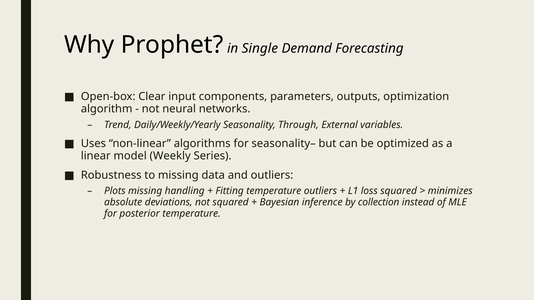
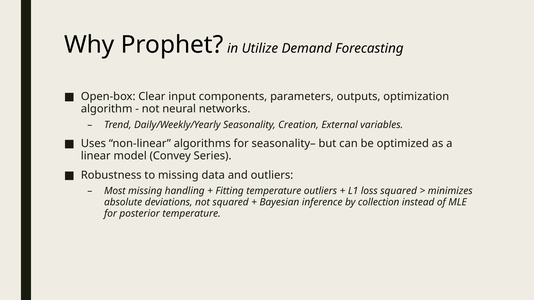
Single: Single -> Utilize
Through: Through -> Creation
Weekly: Weekly -> Convey
Plots: Plots -> Most
